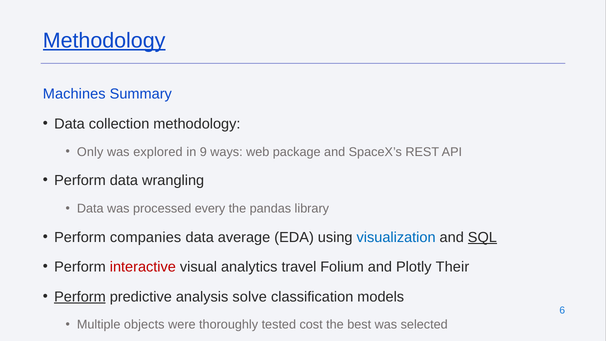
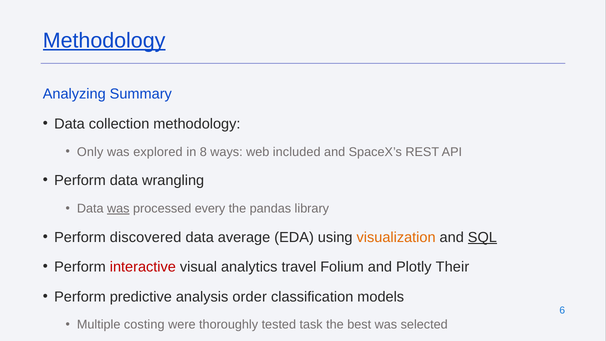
Machines: Machines -> Analyzing
9: 9 -> 8
package: package -> included
was at (118, 209) underline: none -> present
companies: companies -> discovered
visualization colour: blue -> orange
Perform at (80, 297) underline: present -> none
solve: solve -> order
objects: objects -> costing
cost: cost -> task
